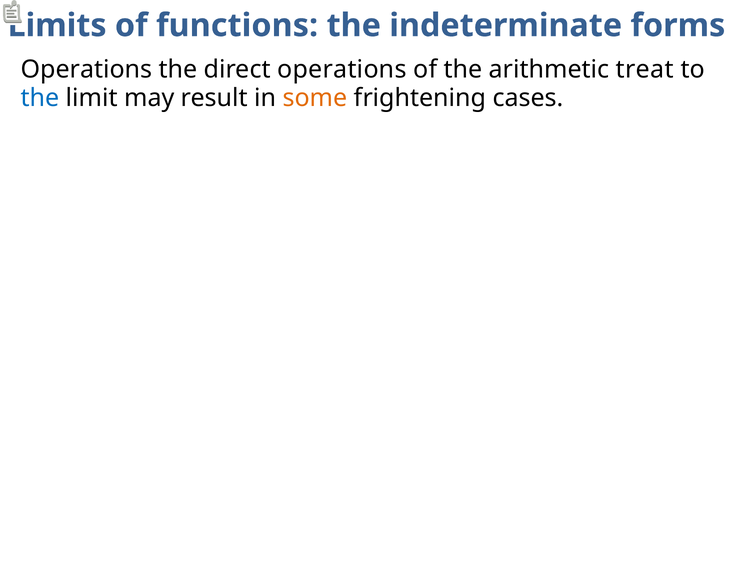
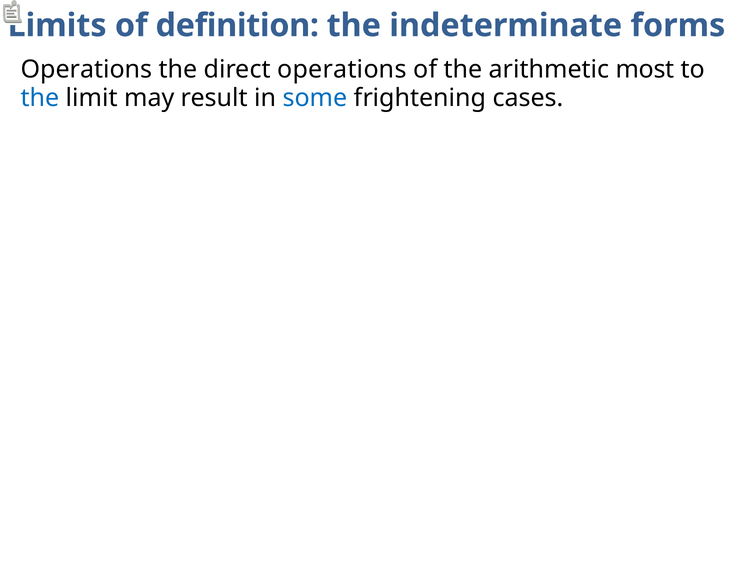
functions: functions -> definition
treat: treat -> most
some colour: orange -> blue
